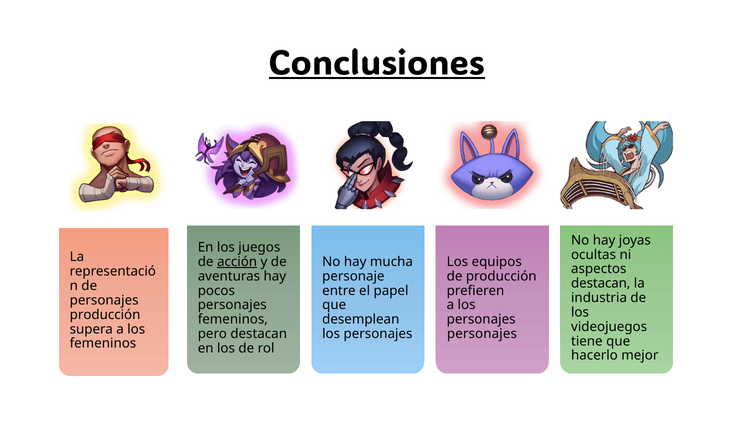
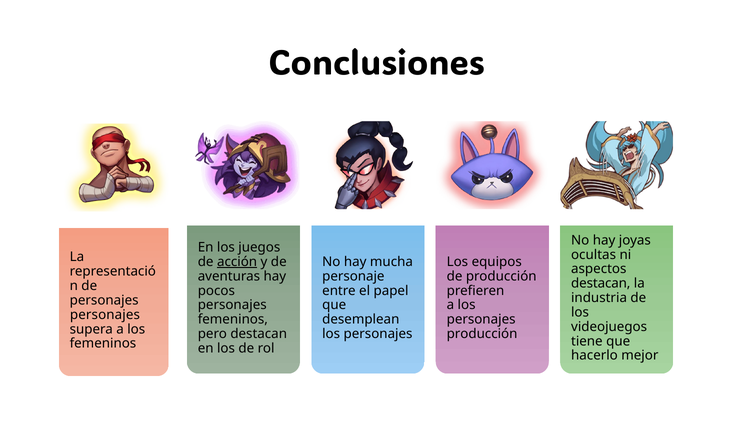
Conclusiones underline: present -> none
producción at (105, 315): producción -> personajes
personajes at (482, 334): personajes -> producción
